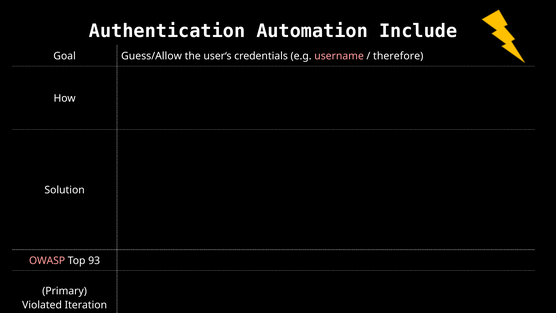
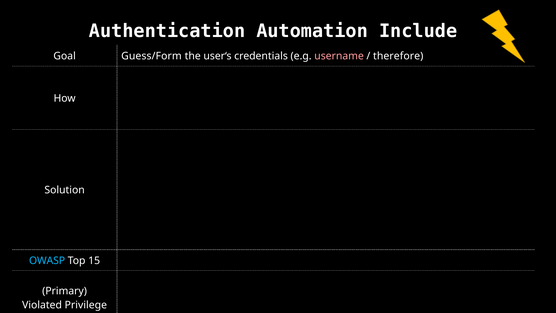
Guess/Allow: Guess/Allow -> Guess/Form
OWASP colour: pink -> light blue
93: 93 -> 15
Iteration: Iteration -> Privilege
